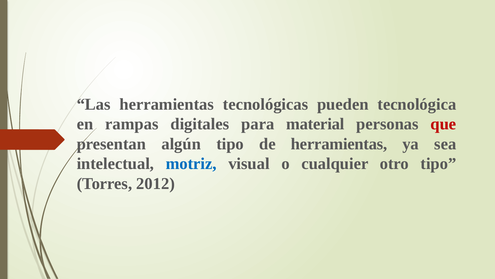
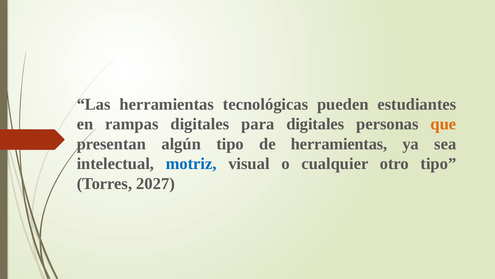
tecnológica: tecnológica -> estudiantes
para material: material -> digitales
que colour: red -> orange
2012: 2012 -> 2027
